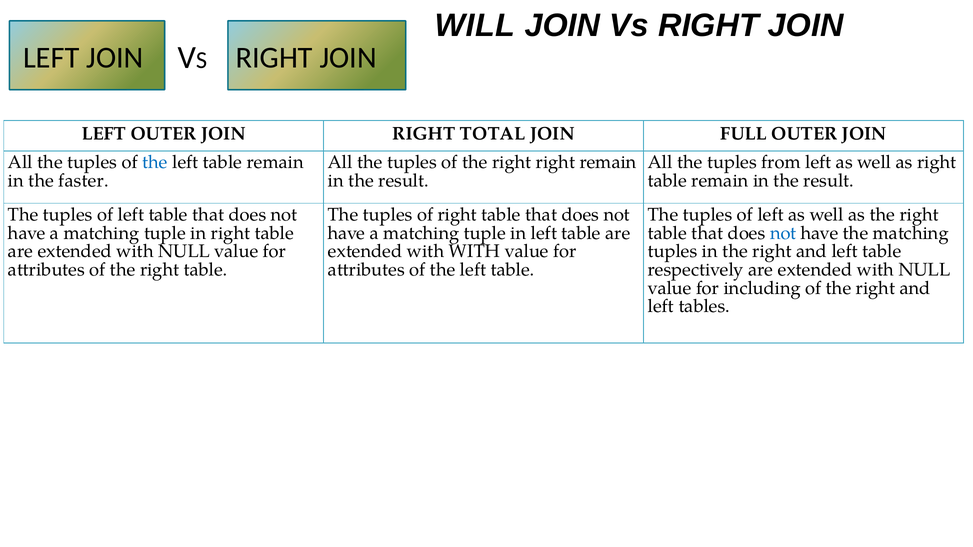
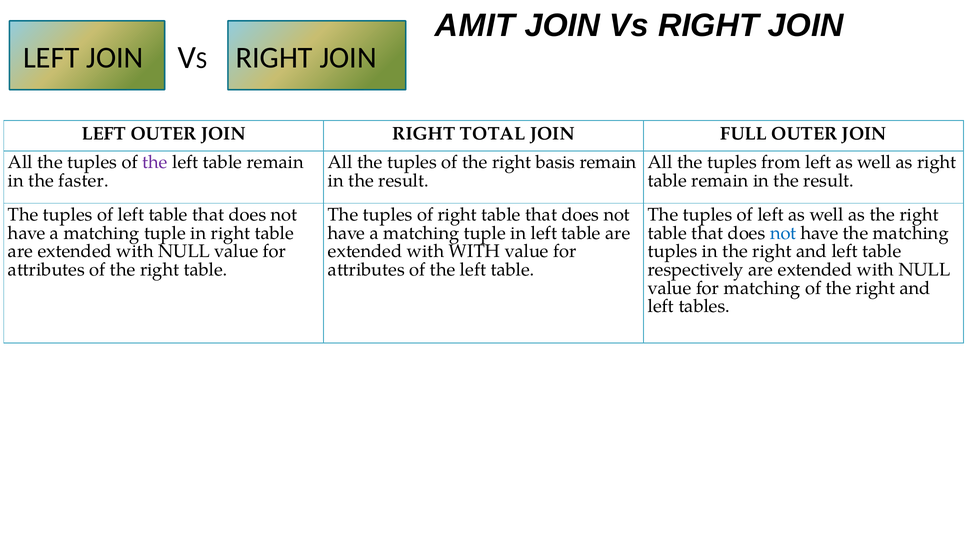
WILL: WILL -> AMIT
the at (155, 163) colour: blue -> purple
right right: right -> basis
for including: including -> matching
